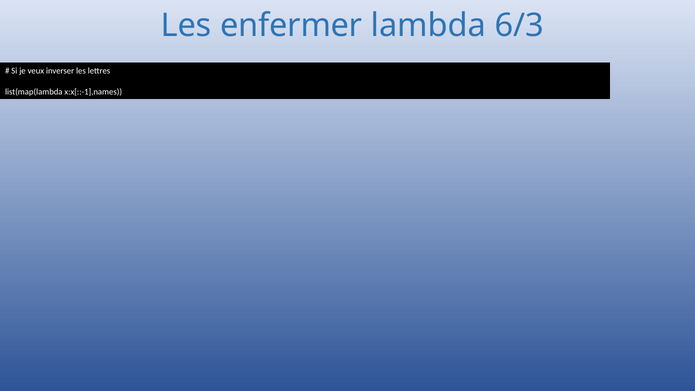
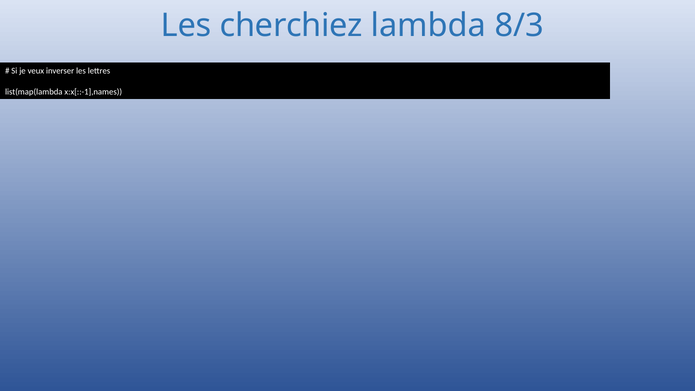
enfermer: enfermer -> cherchiez
6/3: 6/3 -> 8/3
